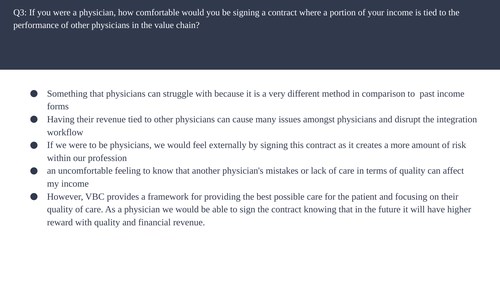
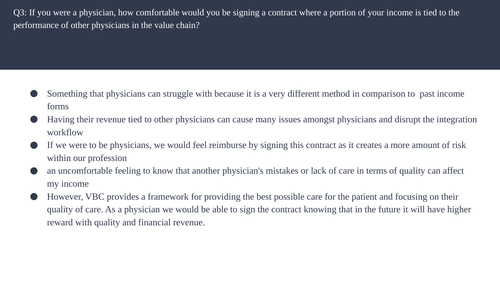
externally: externally -> reimburse
